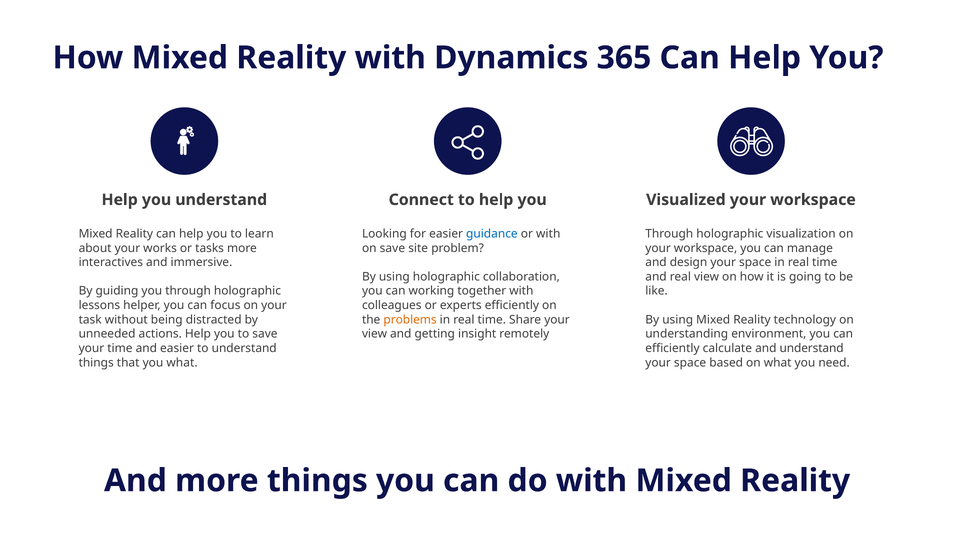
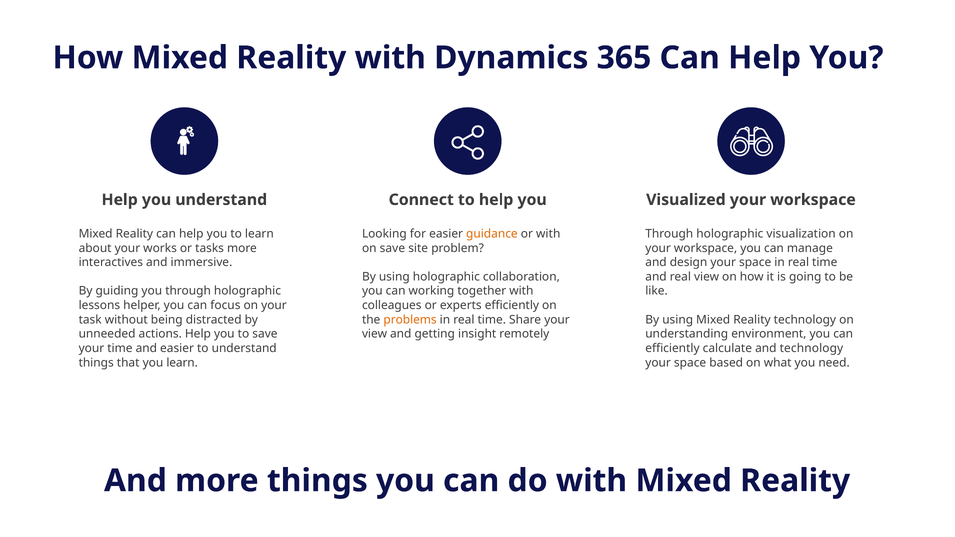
guidance colour: blue -> orange
and understand: understand -> technology
you what: what -> learn
